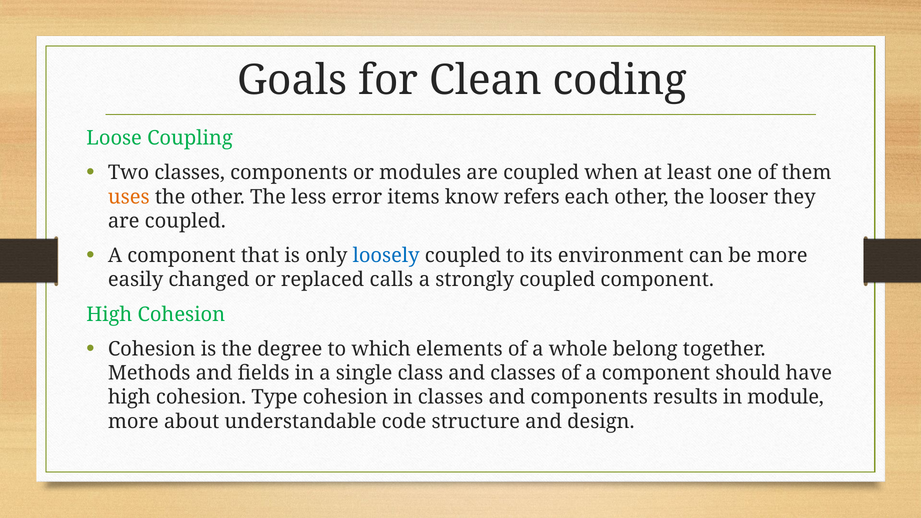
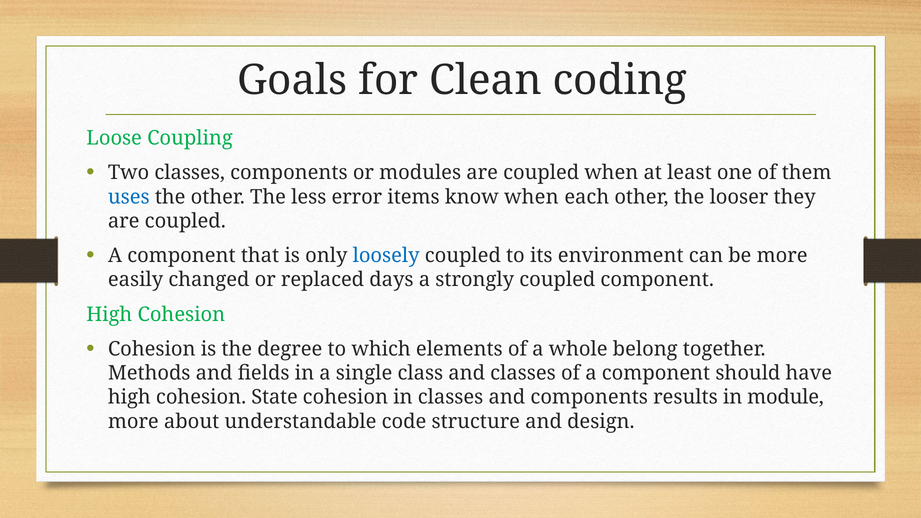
uses colour: orange -> blue
know refers: refers -> when
calls: calls -> days
Type: Type -> State
